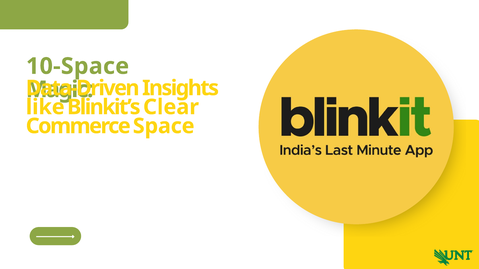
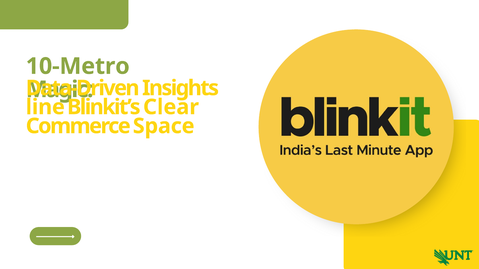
10-Space: 10-Space -> 10-Metro
like: like -> line
